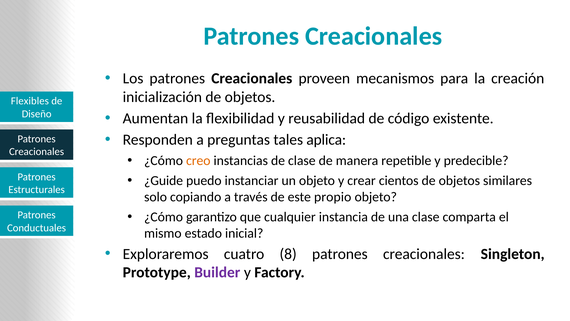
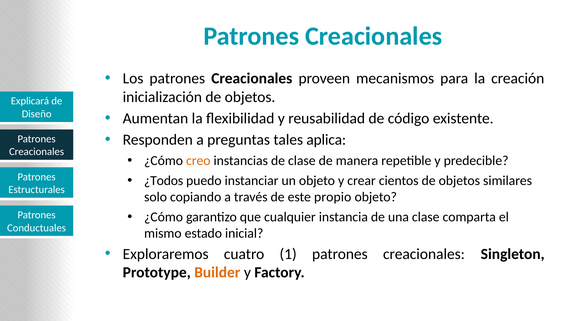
Flexibles: Flexibles -> Explicará
¿Guide: ¿Guide -> ¿Todos
8: 8 -> 1
Builder colour: purple -> orange
